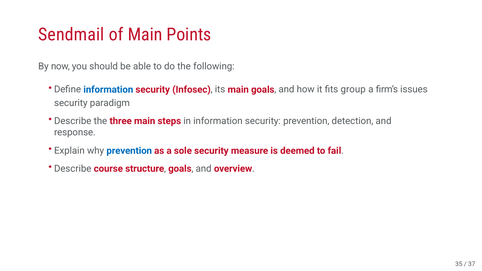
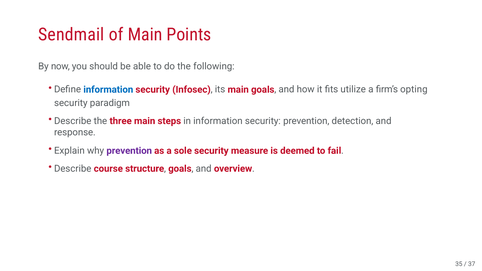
group: group -> utilize
issues: issues -> opting
prevention at (129, 151) colour: blue -> purple
